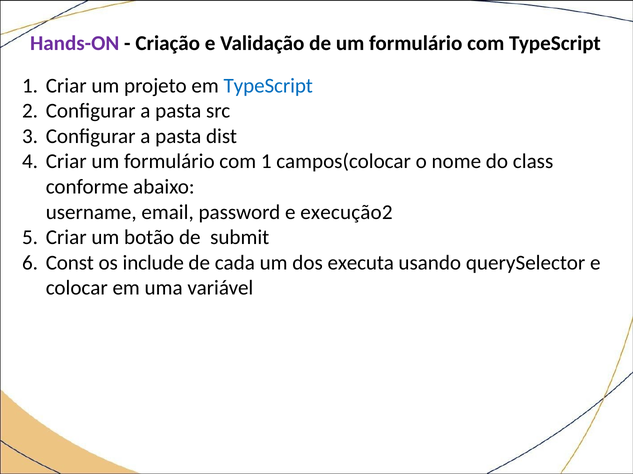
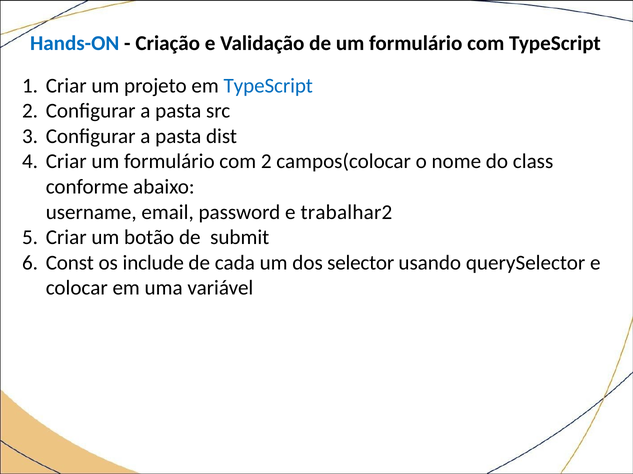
Hands-ON colour: purple -> blue
com 1: 1 -> 2
execução2: execução2 -> trabalhar2
executa: executa -> selector
